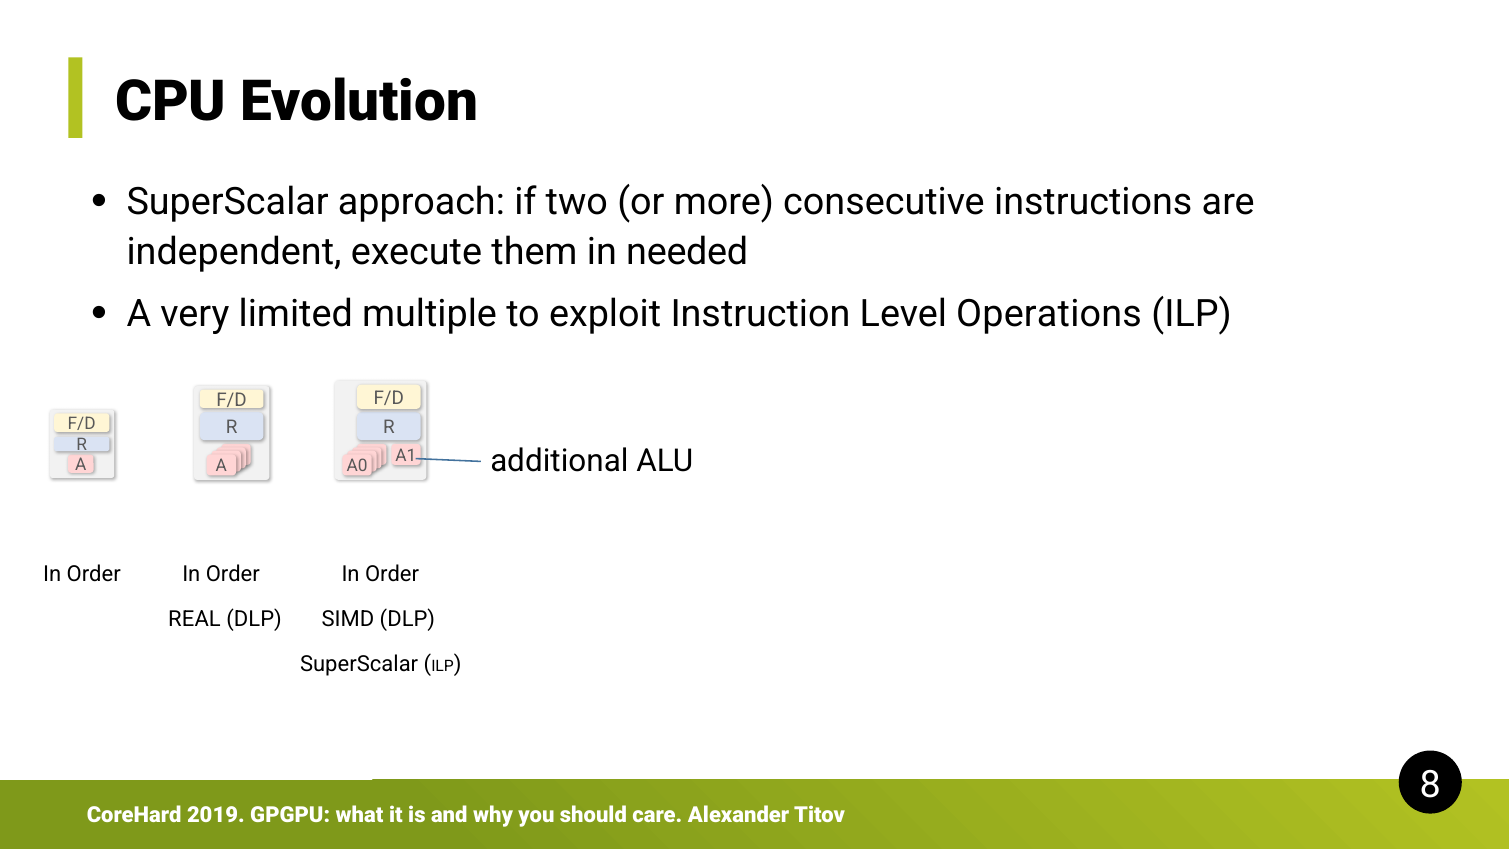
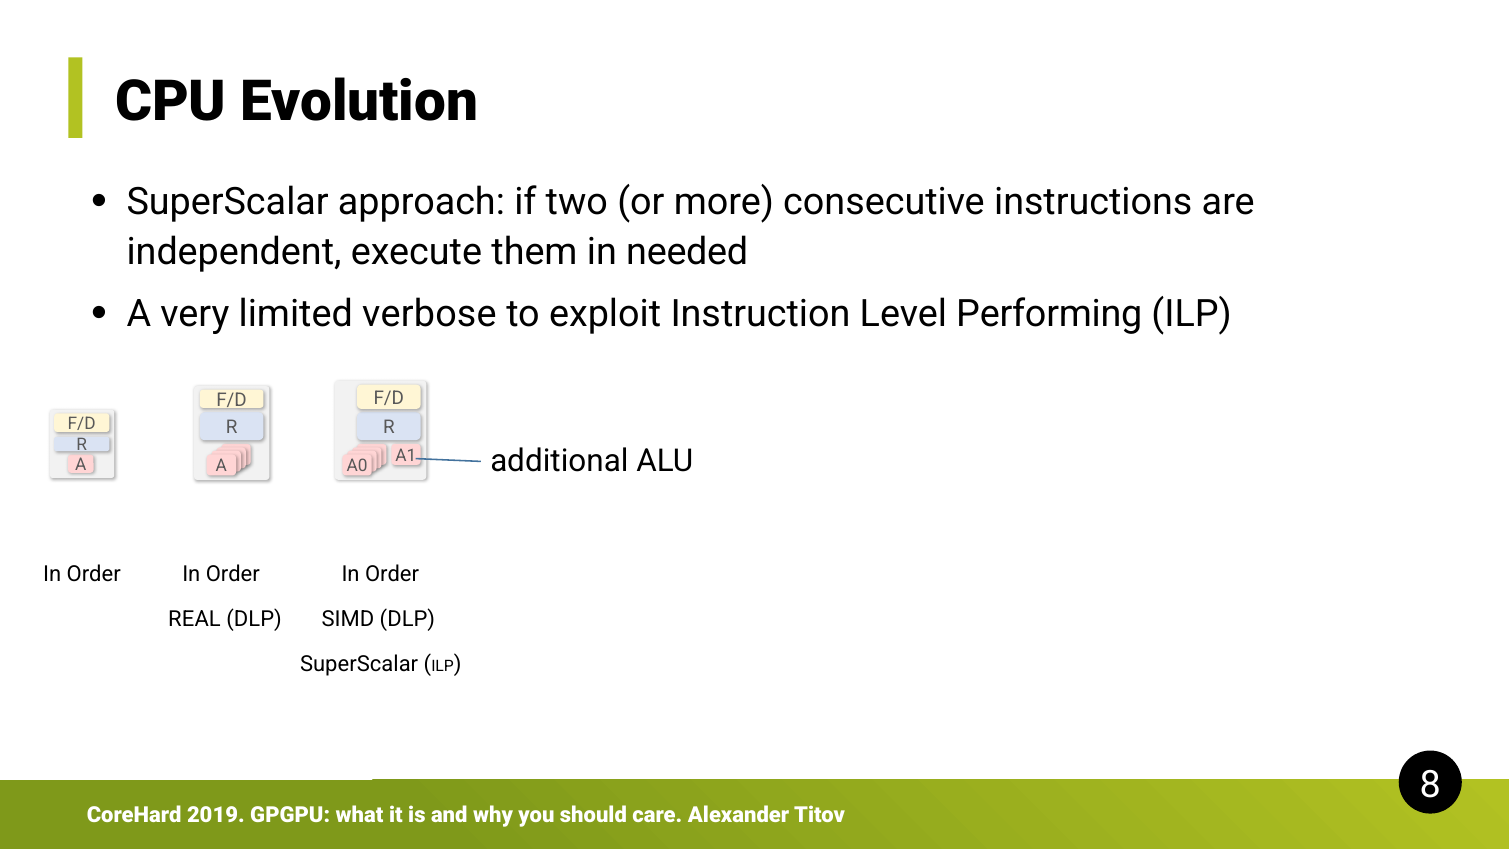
multiple: multiple -> verbose
Operations: Operations -> Performing
